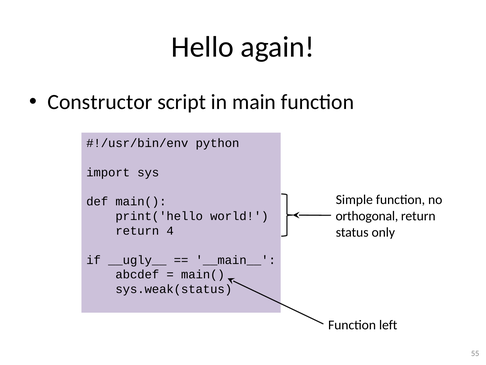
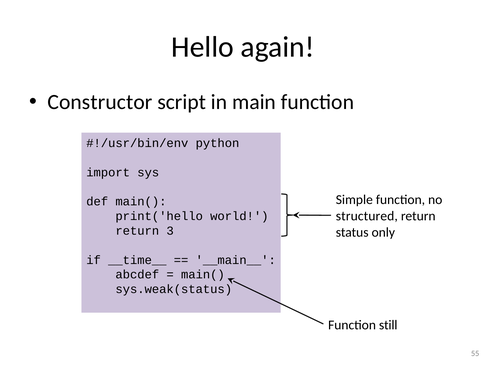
orthogonal: orthogonal -> structured
4: 4 -> 3
__ugly__: __ugly__ -> __time__
left: left -> still
